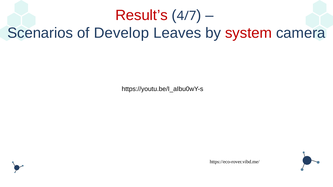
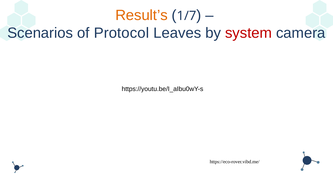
Result’s colour: red -> orange
4/7: 4/7 -> 1/7
Develop: Develop -> Protocol
